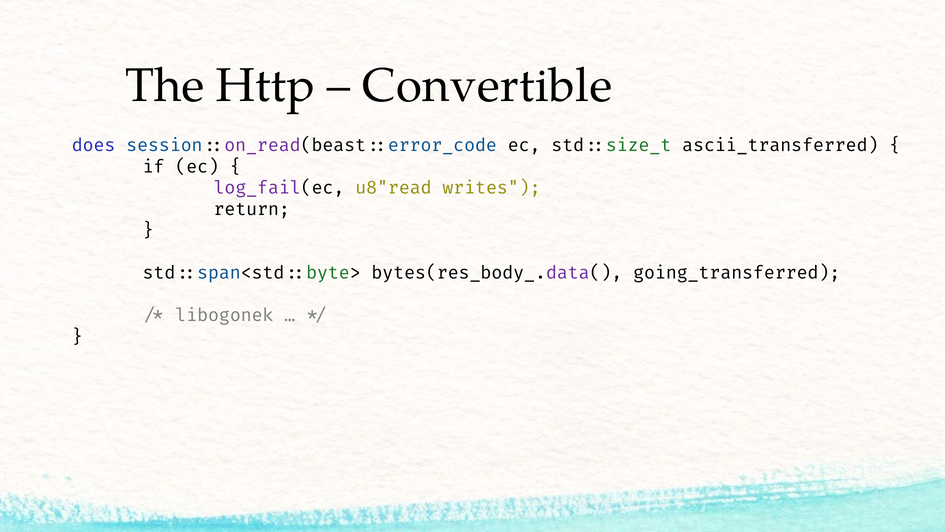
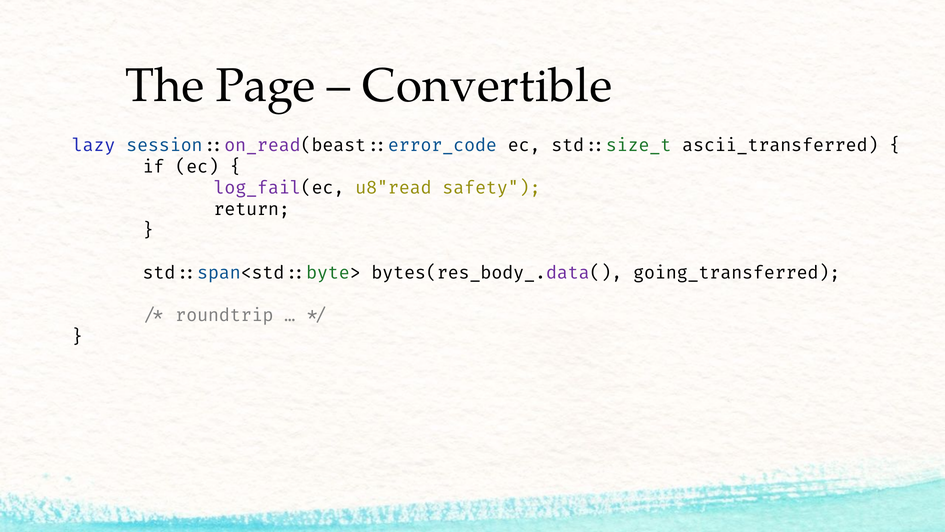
Http: Http -> Page
does: does -> lazy
writes: writes -> safety
libogonek: libogonek -> roundtrip
